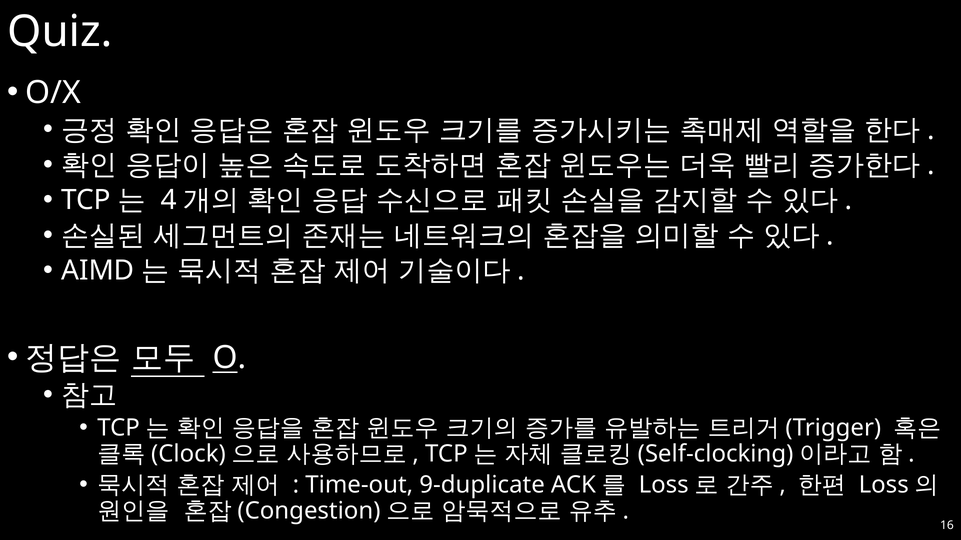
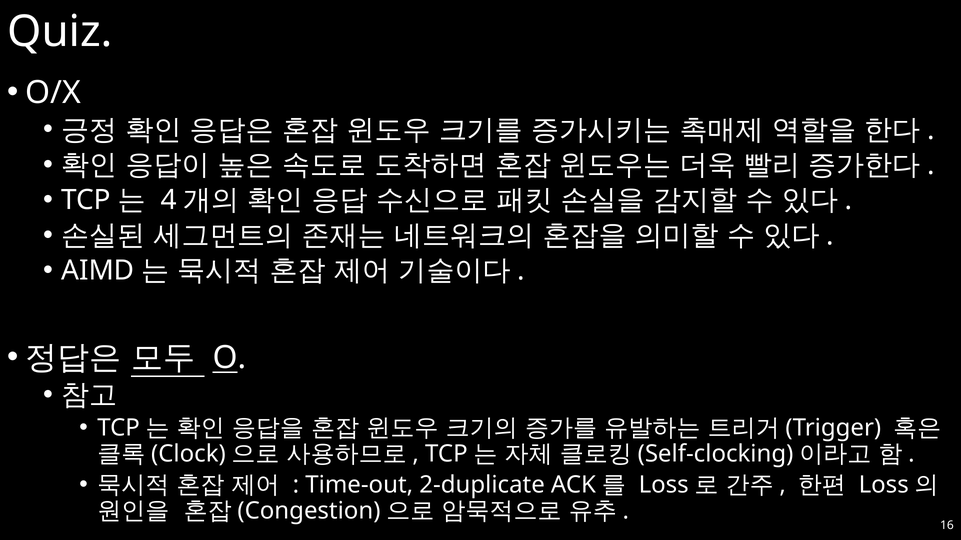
9-duplicate: 9-duplicate -> 2-duplicate
